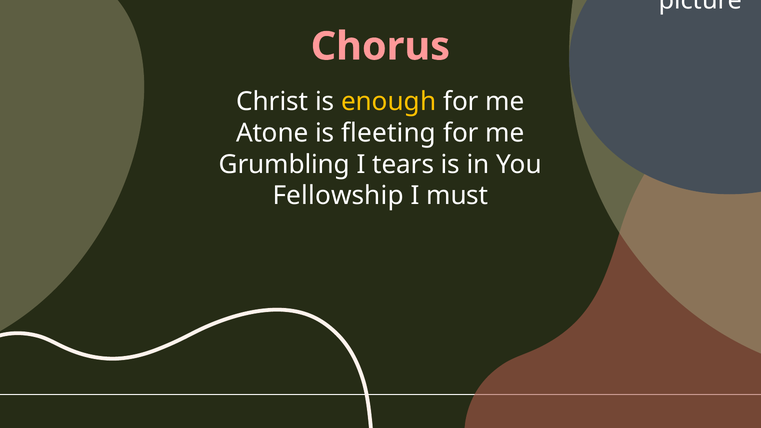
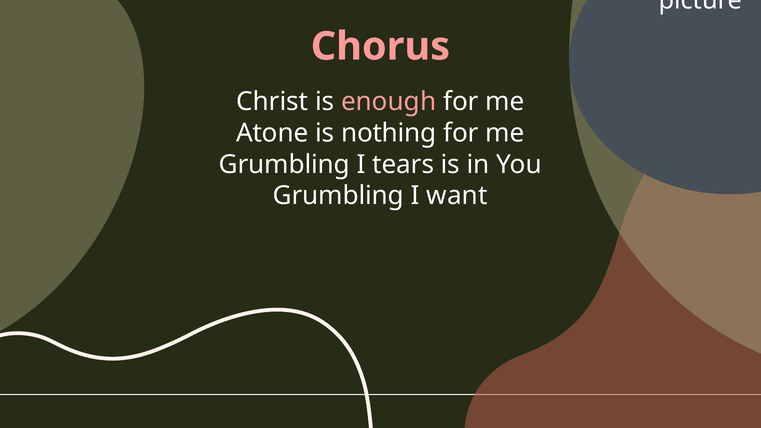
enough colour: yellow -> pink
fleeting: fleeting -> nothing
Fellowship at (338, 196): Fellowship -> Grumbling
must: must -> want
